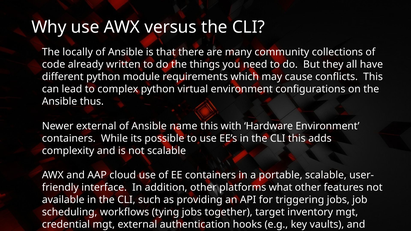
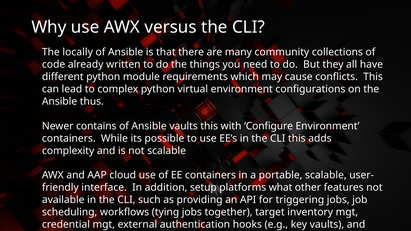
Newer external: external -> contains
Ansible name: name -> vaults
Hardware: Hardware -> Configure
addition other: other -> setup
